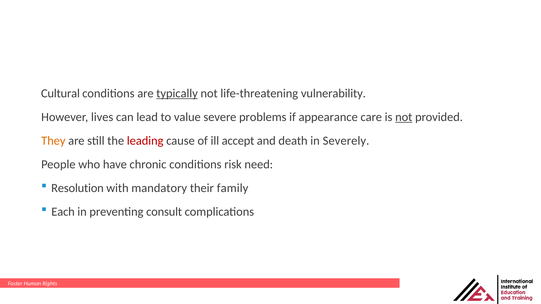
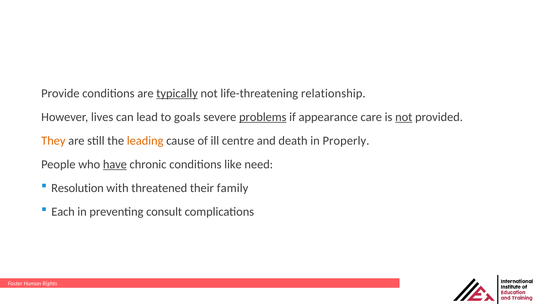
Cultural: Cultural -> Provide
vulnerability: vulnerability -> relationship
value: value -> goals
problems underline: none -> present
leading colour: red -> orange
accept: accept -> centre
Severely: Severely -> Properly
have underline: none -> present
risk: risk -> like
mandatory: mandatory -> threatened
